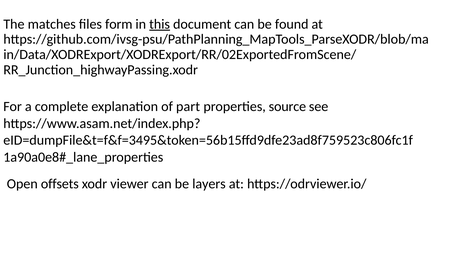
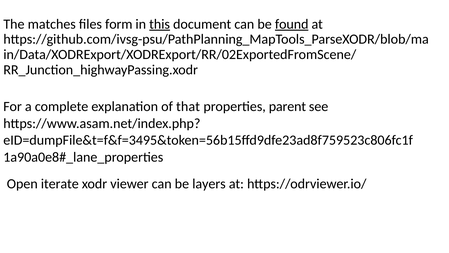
found underline: none -> present
part: part -> that
source: source -> parent
offsets: offsets -> iterate
